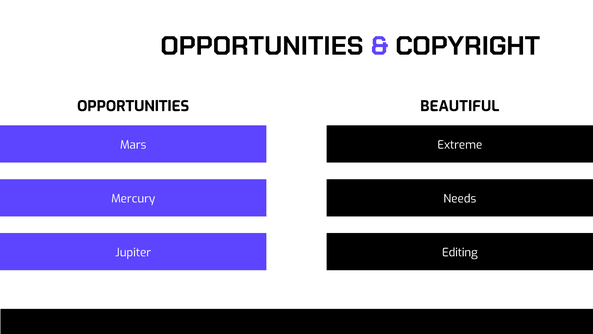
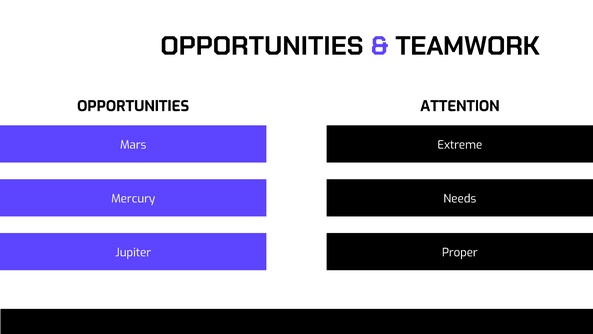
COPYRIGHT: COPYRIGHT -> TEAMWORK
BEAUTIFUL: BEAUTIFUL -> ATTENTION
Editing: Editing -> Proper
